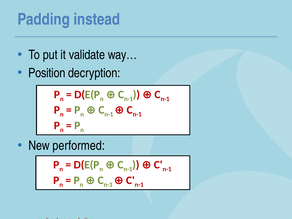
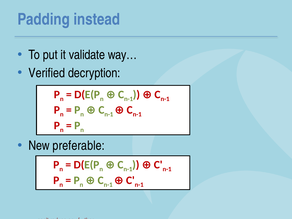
Position: Position -> Verified
performed: performed -> preferable
